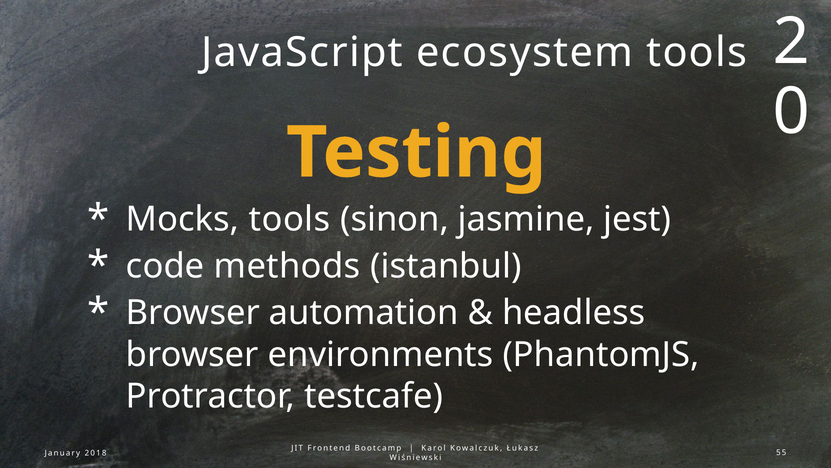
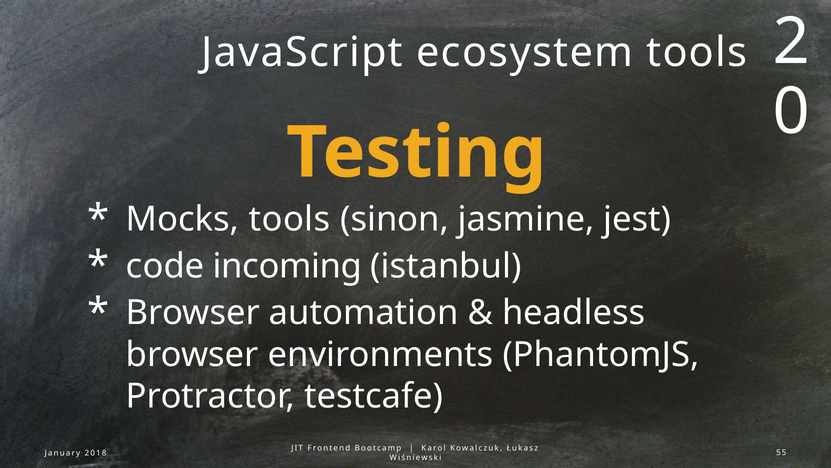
methods: methods -> incoming
